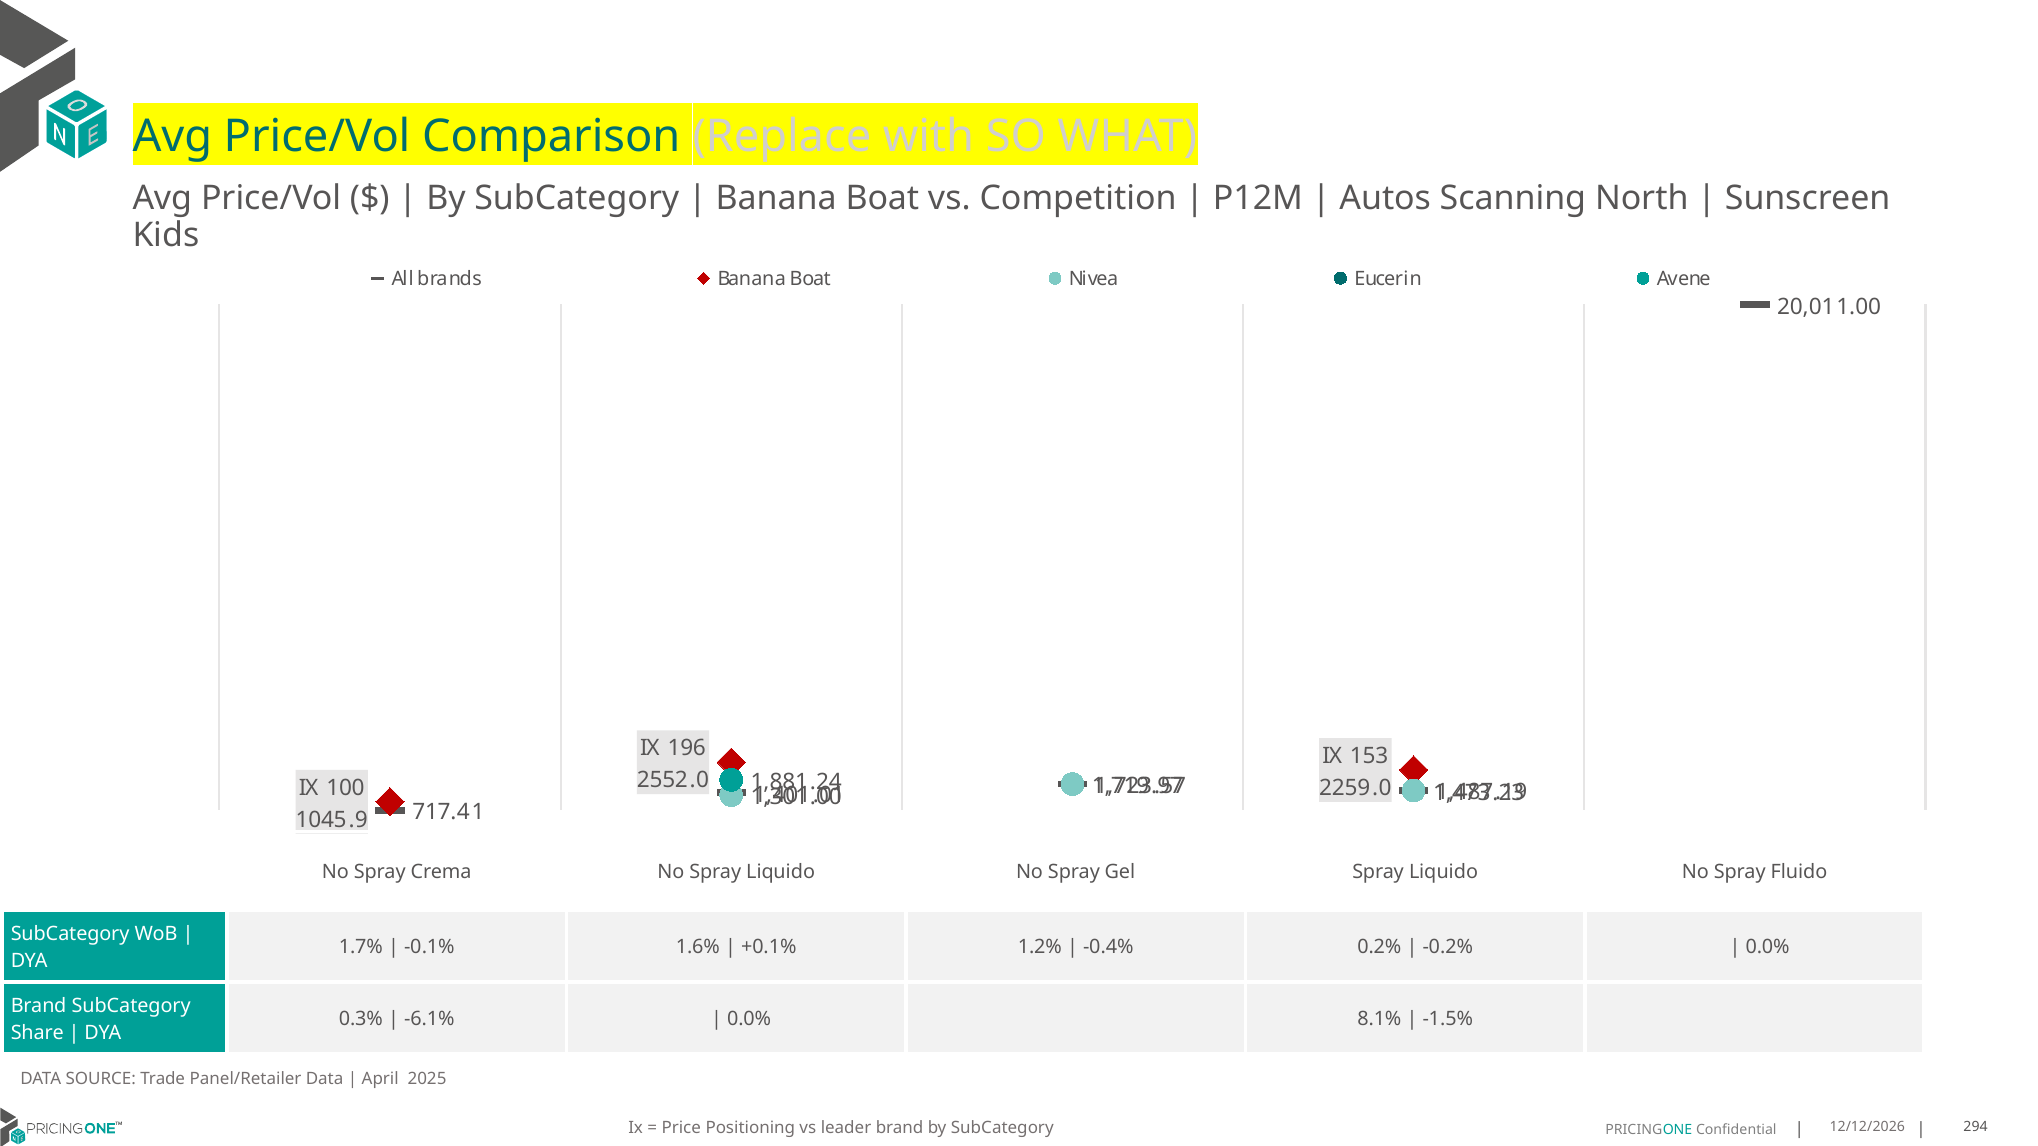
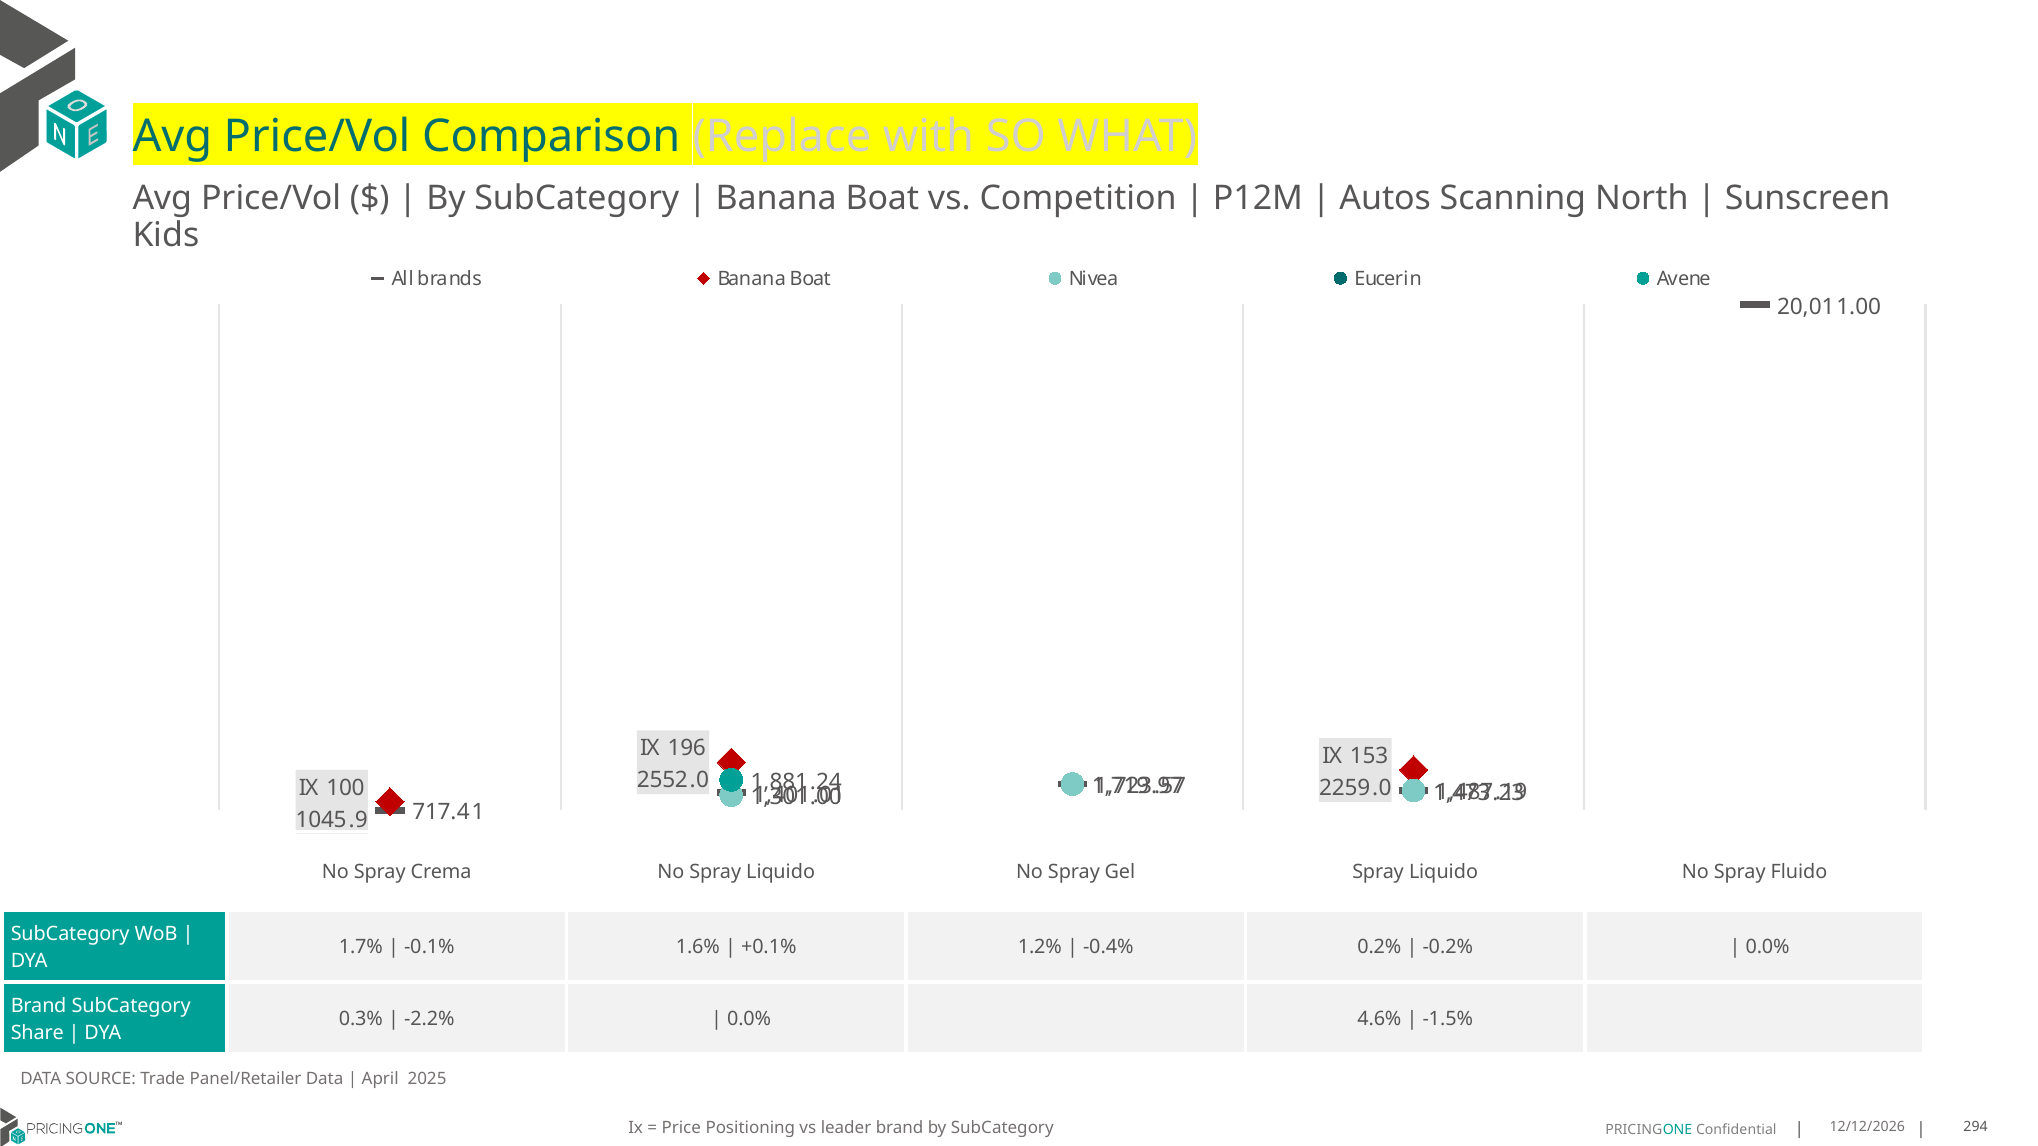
-6.1%: -6.1% -> -2.2%
8.1%: 8.1% -> 4.6%
